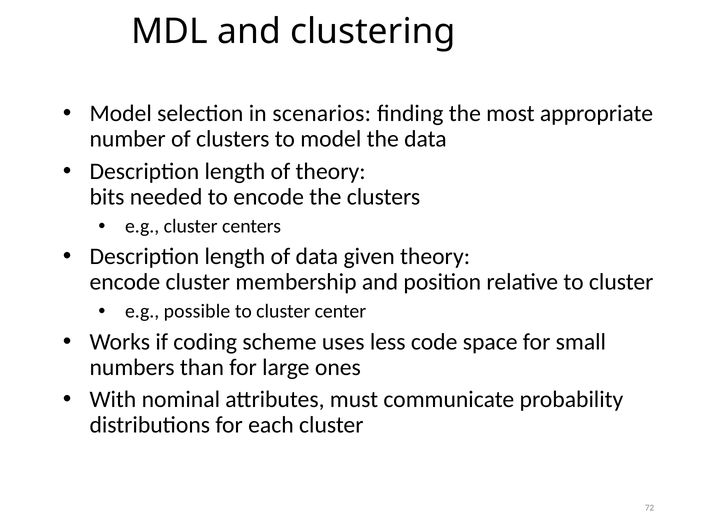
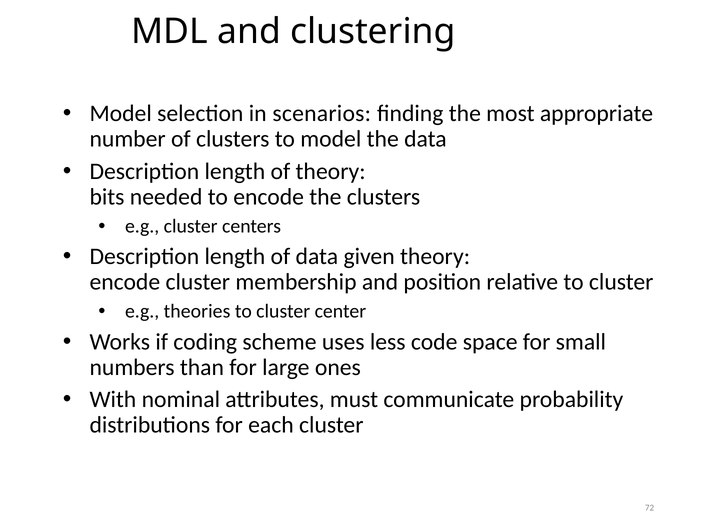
possible: possible -> theories
